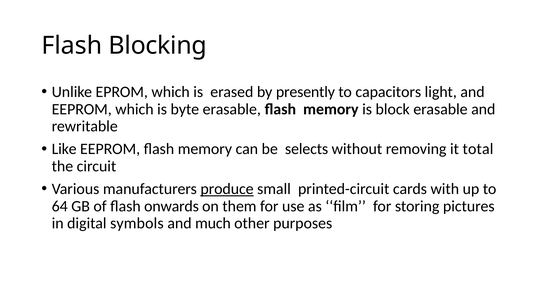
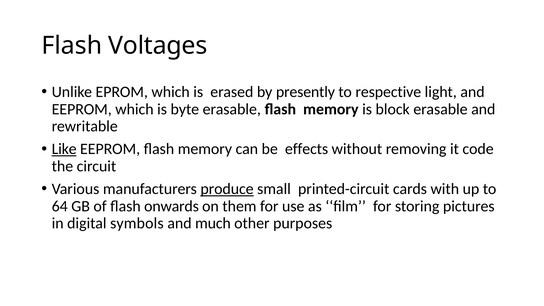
Blocking: Blocking -> Voltages
capacitors: capacitors -> respective
Like underline: none -> present
selects: selects -> effects
total: total -> code
